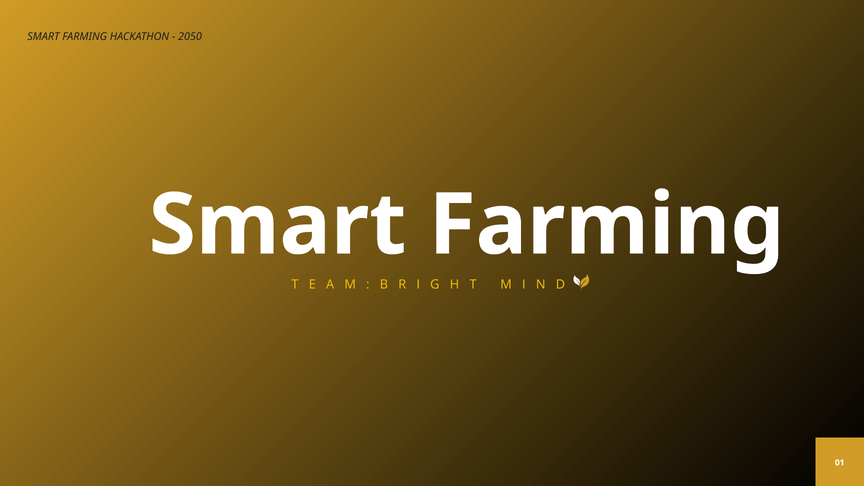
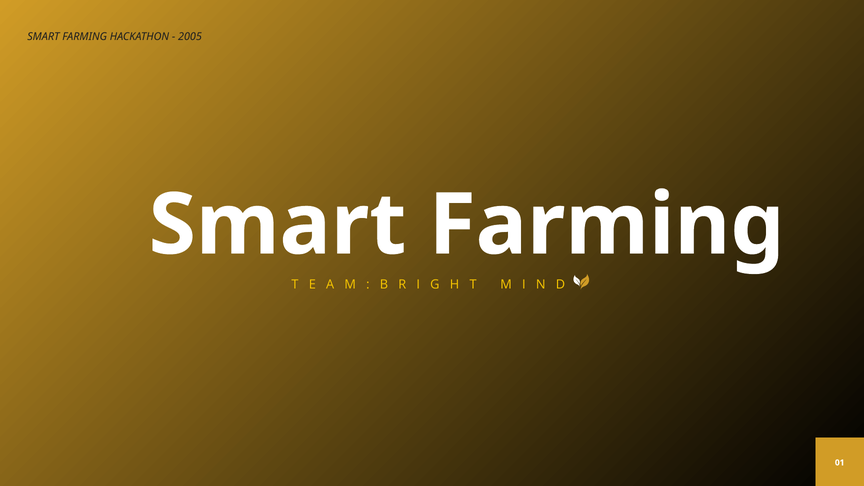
2050: 2050 -> 2005
